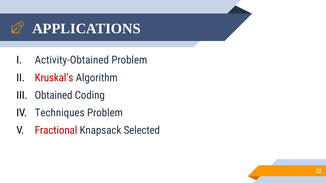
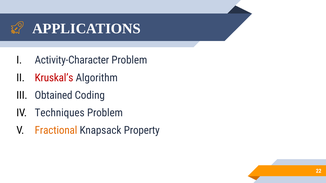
Activity-Obtained: Activity-Obtained -> Activity-Character
Fractional colour: red -> orange
Selected: Selected -> Property
